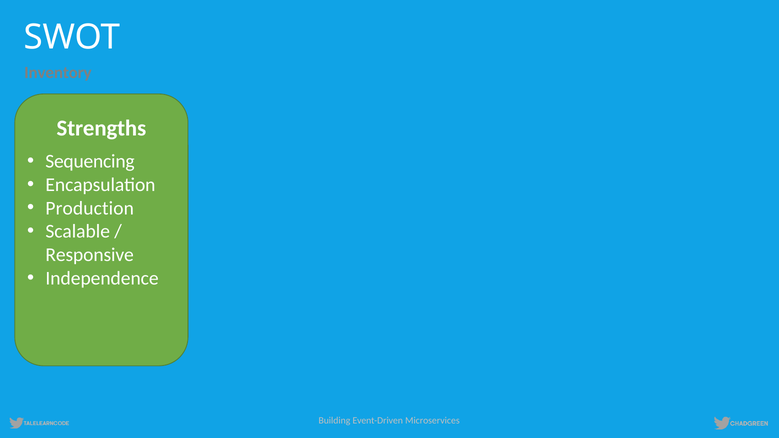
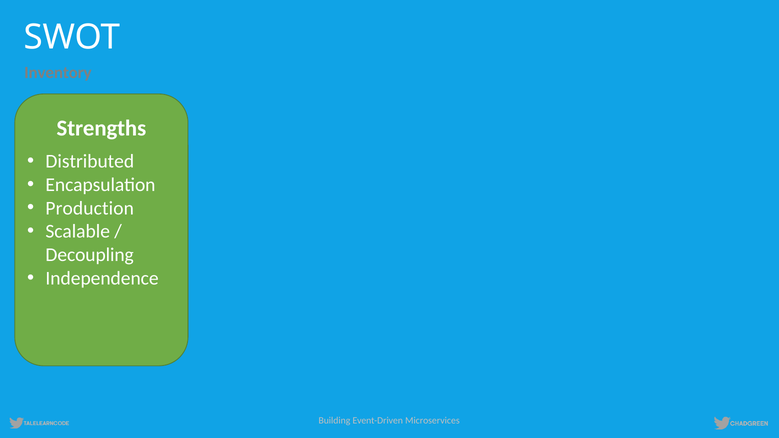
Sequencing: Sequencing -> Distributed
Responsive: Responsive -> Decoupling
